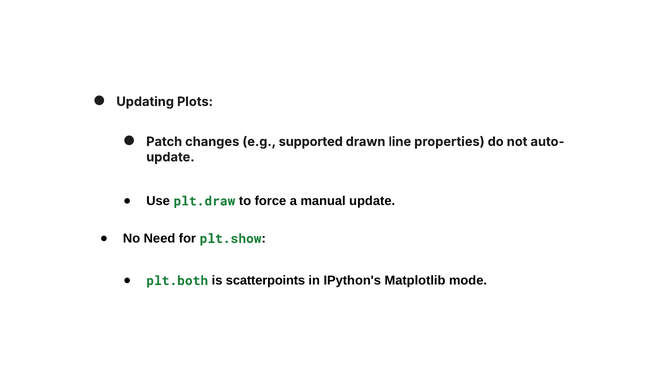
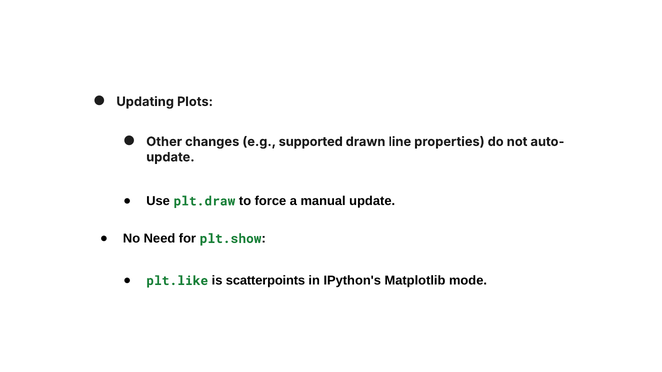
Patch: Patch -> Other
plt.both: plt.both -> plt.like
